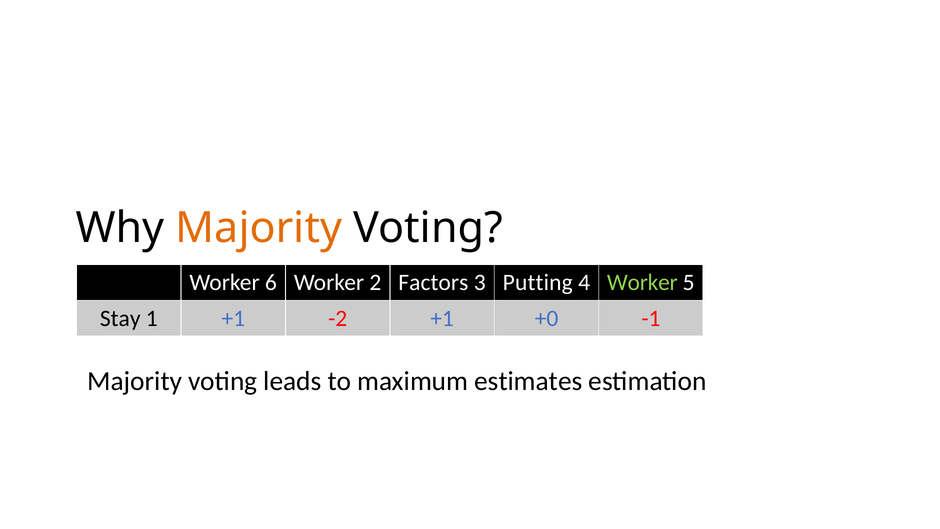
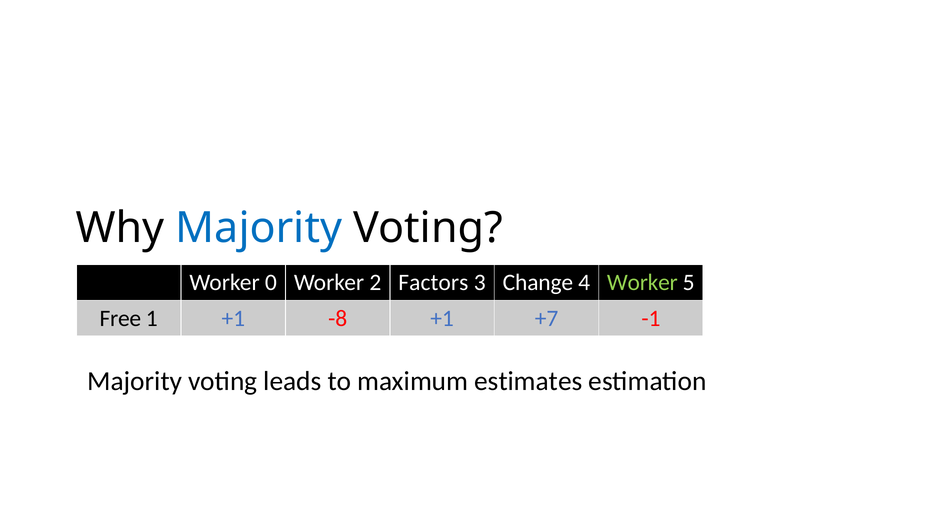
Majority at (259, 228) colour: orange -> blue
6: 6 -> 0
Putting: Putting -> Change
Stay: Stay -> Free
-2: -2 -> -8
+0: +0 -> +7
